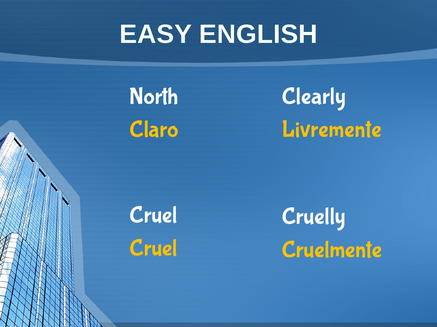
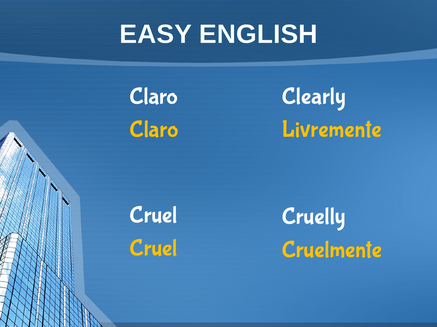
North at (154, 96): North -> Claro
